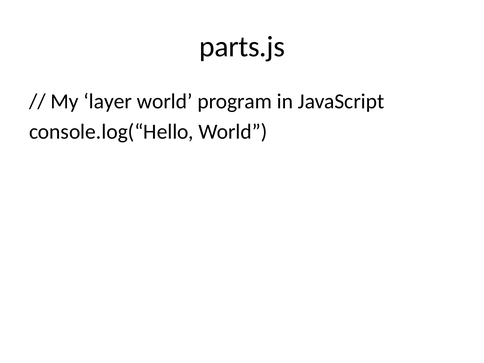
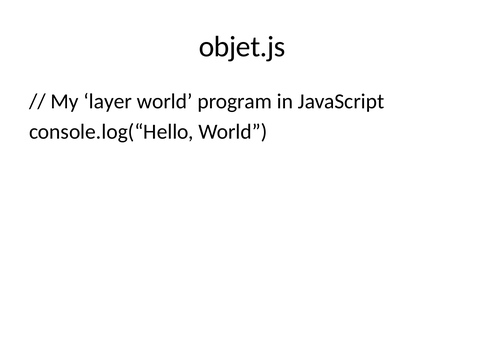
parts.js: parts.js -> objet.js
